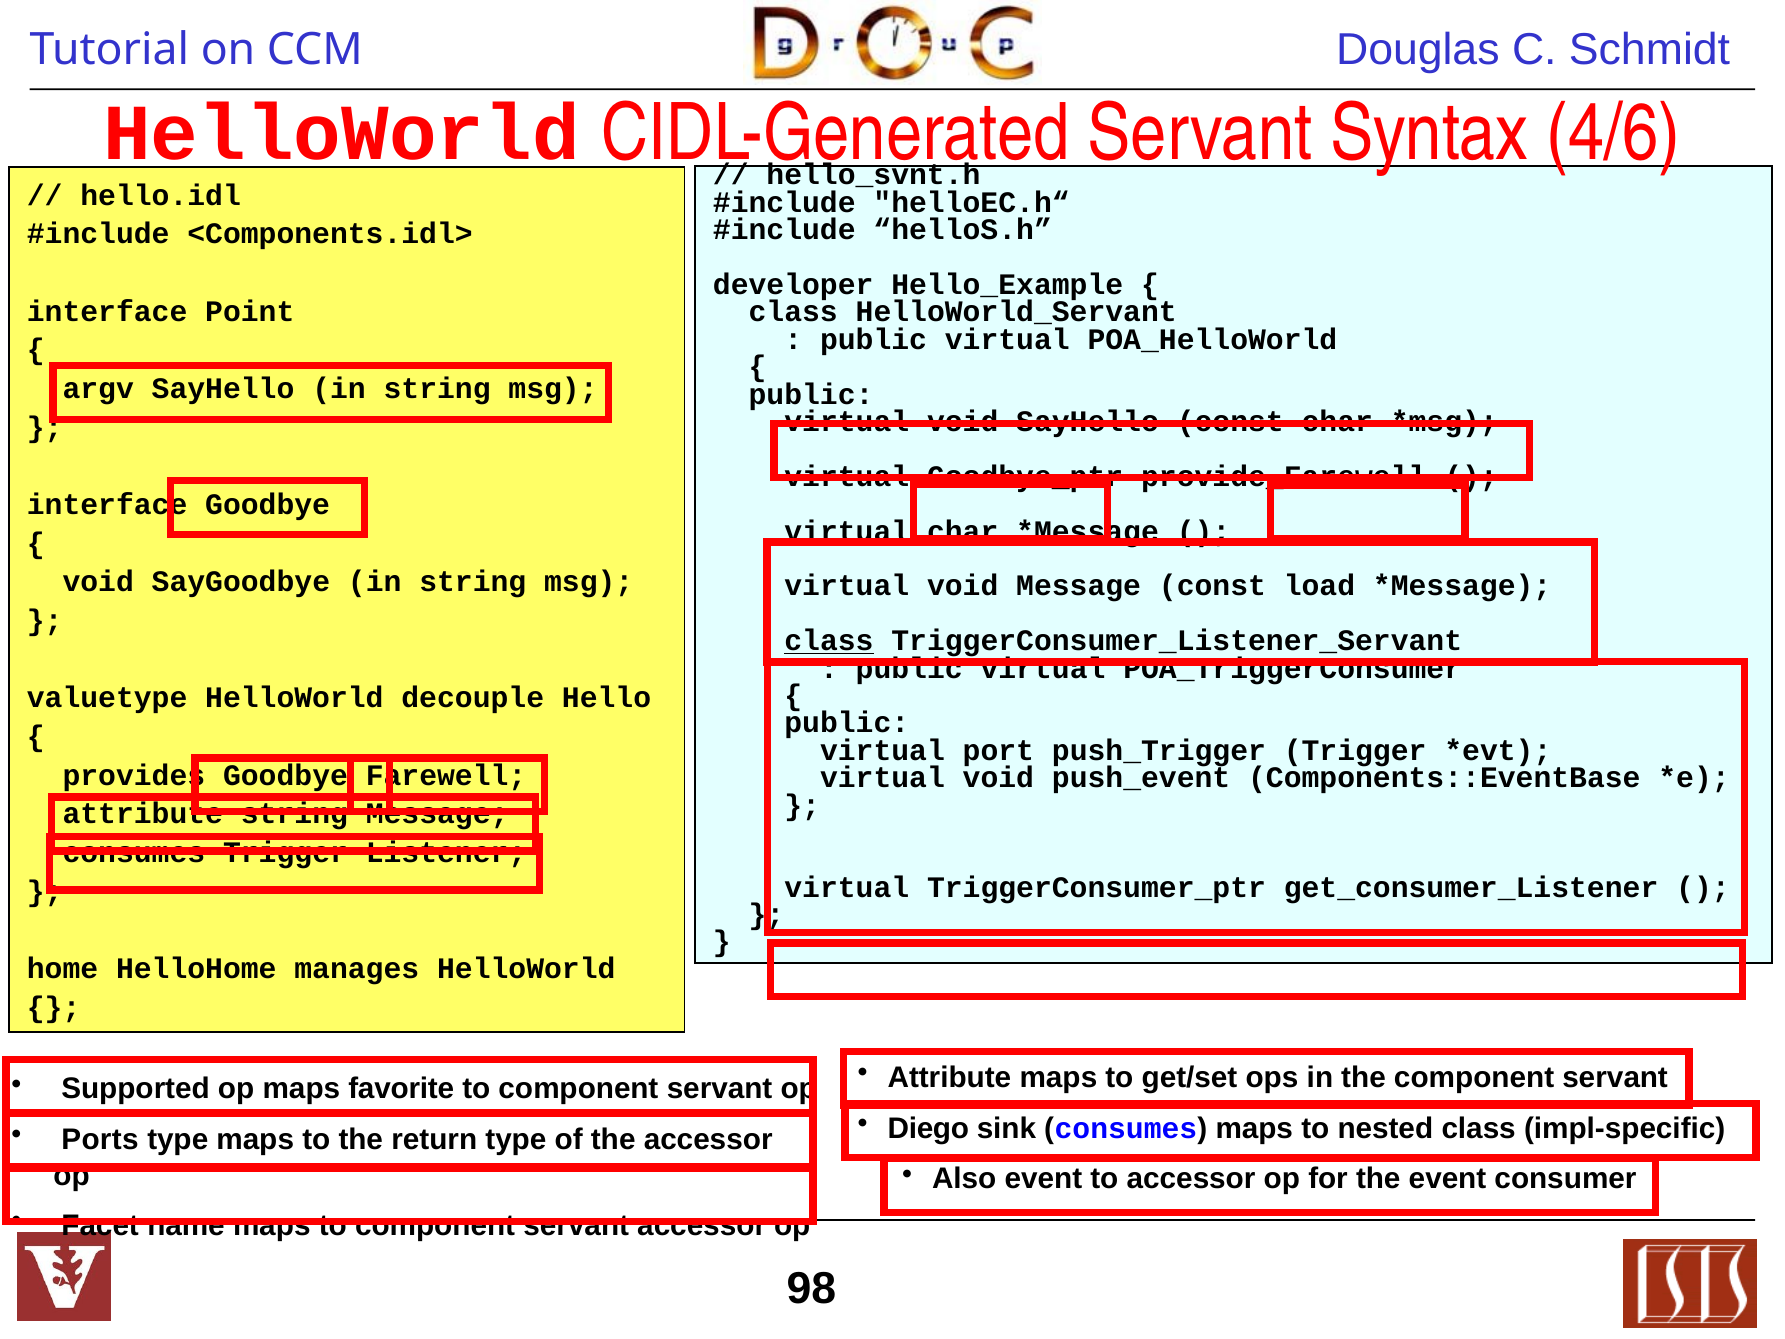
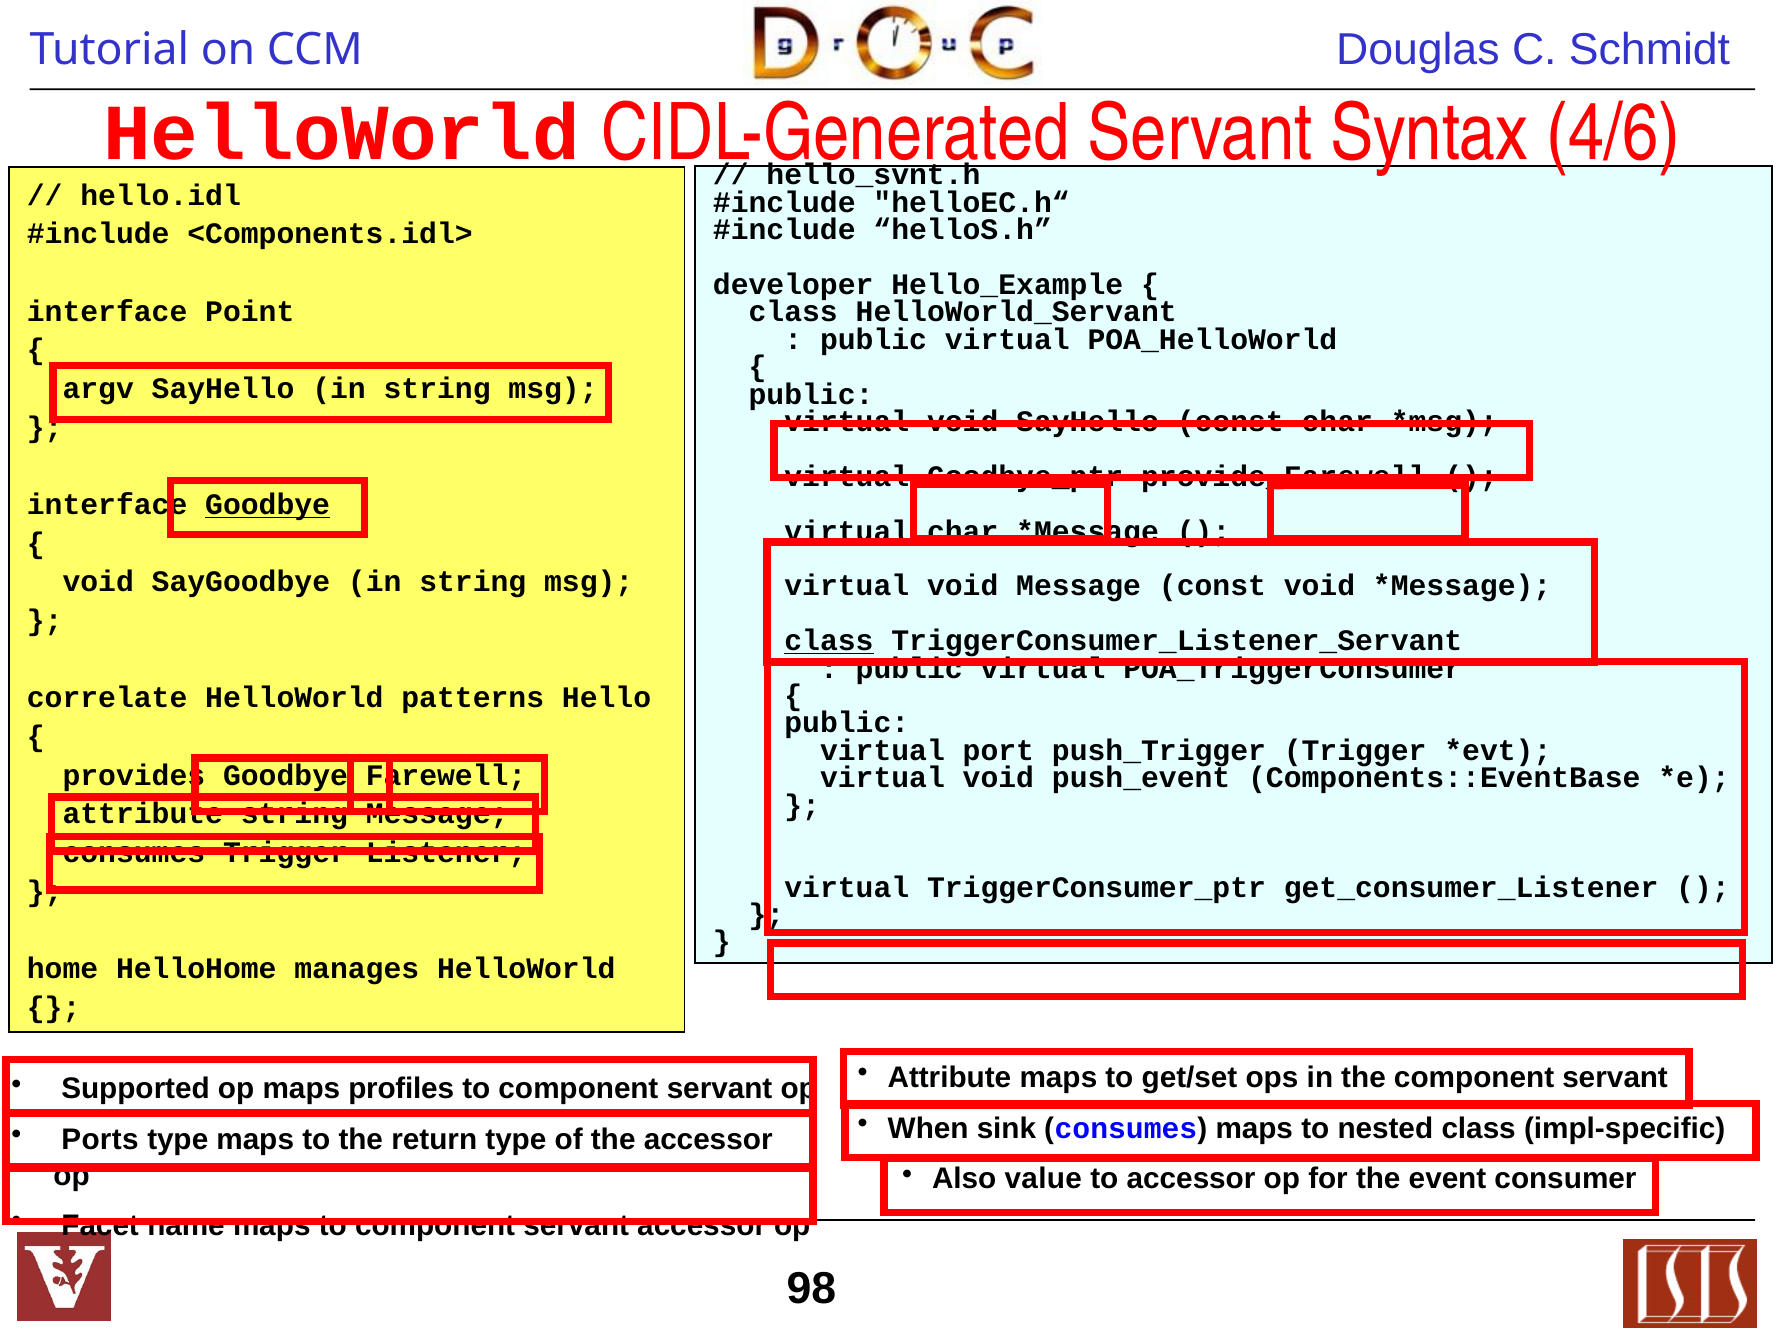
Goodbye at (268, 505) underline: none -> present
const load: load -> void
valuetype: valuetype -> correlate
decouple: decouple -> patterns
favorite: favorite -> profiles
Diego: Diego -> When
Also event: event -> value
